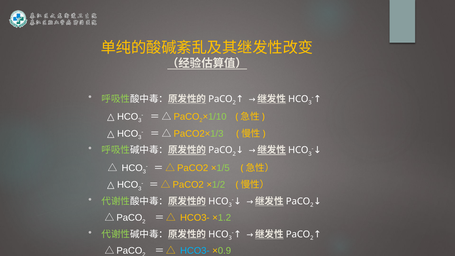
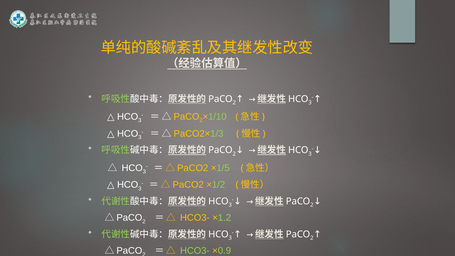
HCO3- at (195, 251) colour: light blue -> light green
